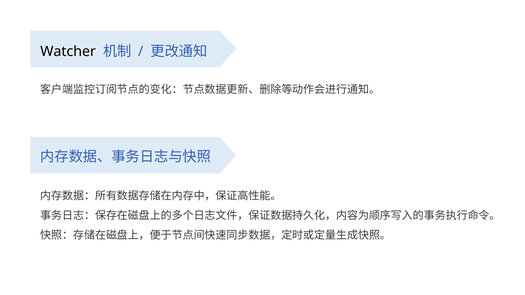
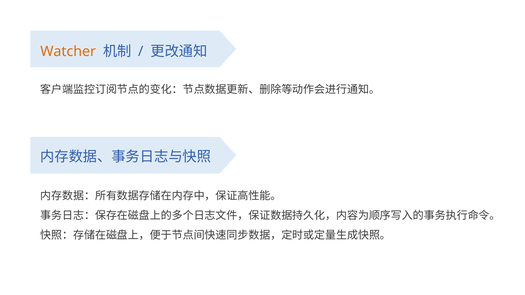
Watcher colour: black -> orange
